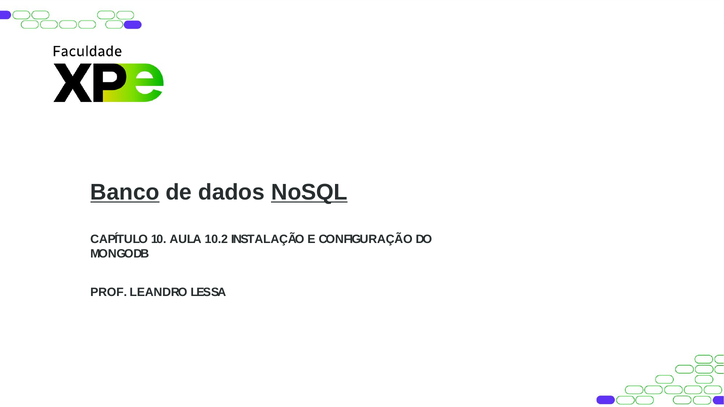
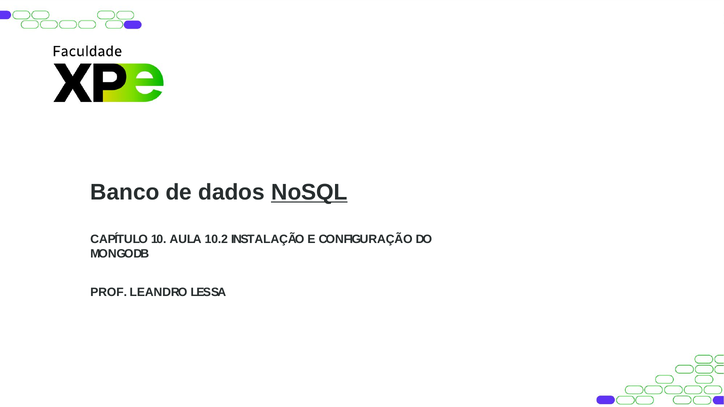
Banco underline: present -> none
